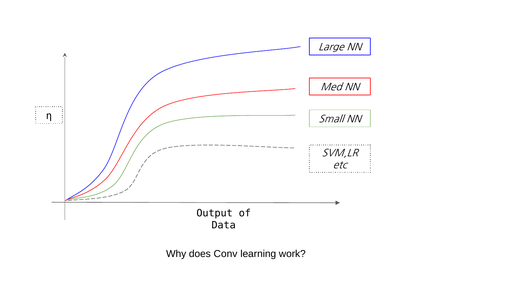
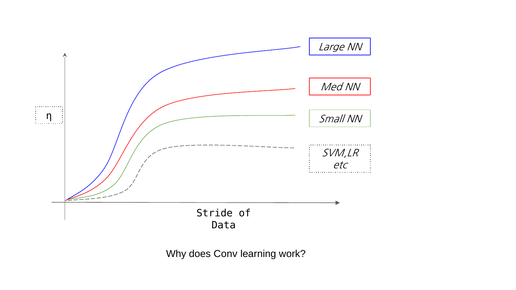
Output: Output -> Stride
